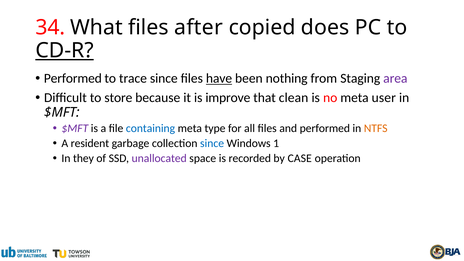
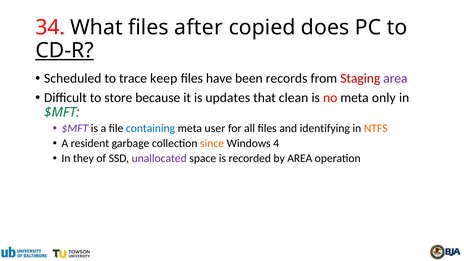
Performed at (73, 78): Performed -> Scheduled
trace since: since -> keep
have underline: present -> none
nothing: nothing -> records
Staging colour: black -> red
improve: improve -> updates
user: user -> only
$MFT at (62, 112) colour: black -> green
type: type -> user
and performed: performed -> identifying
since at (212, 143) colour: blue -> orange
1: 1 -> 4
by CASE: CASE -> AREA
